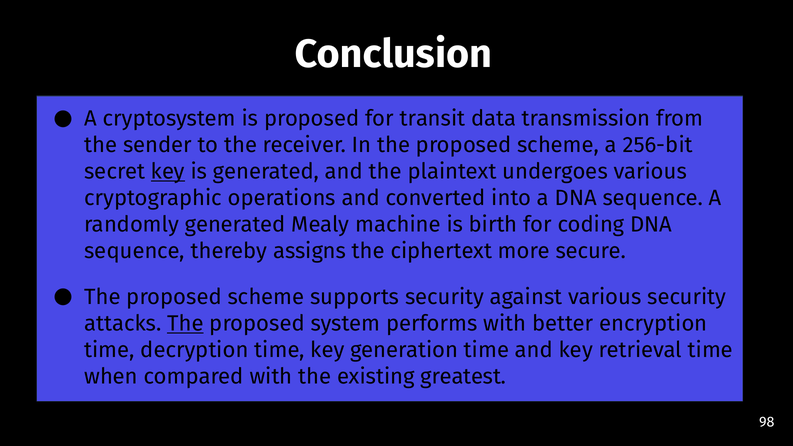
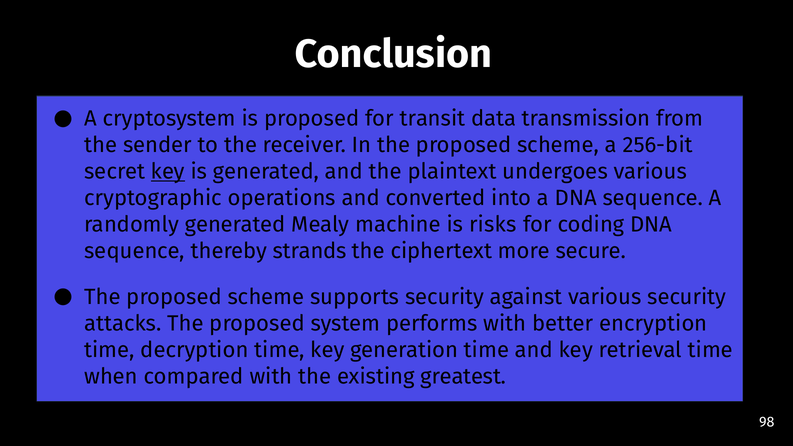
birth: birth -> risks
assigns: assigns -> strands
The at (185, 324) underline: present -> none
